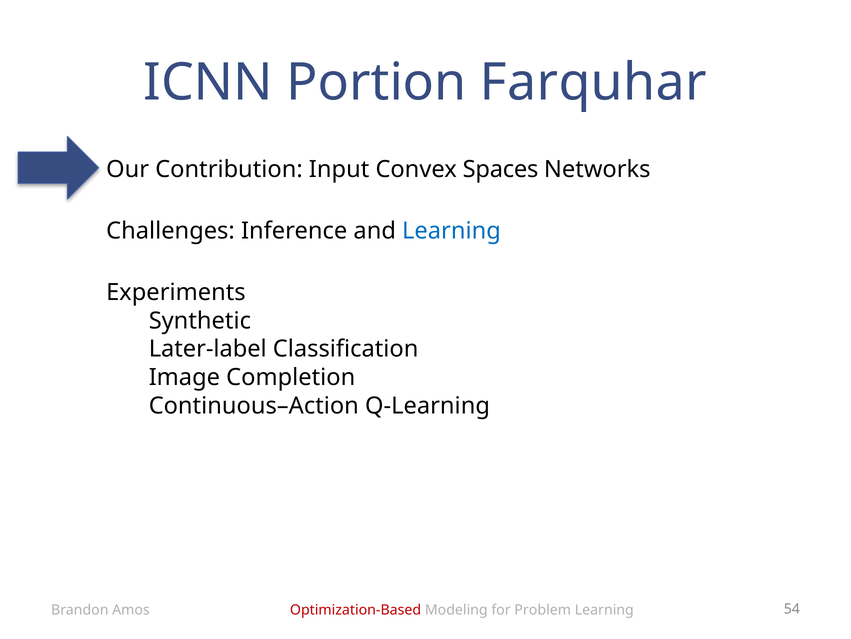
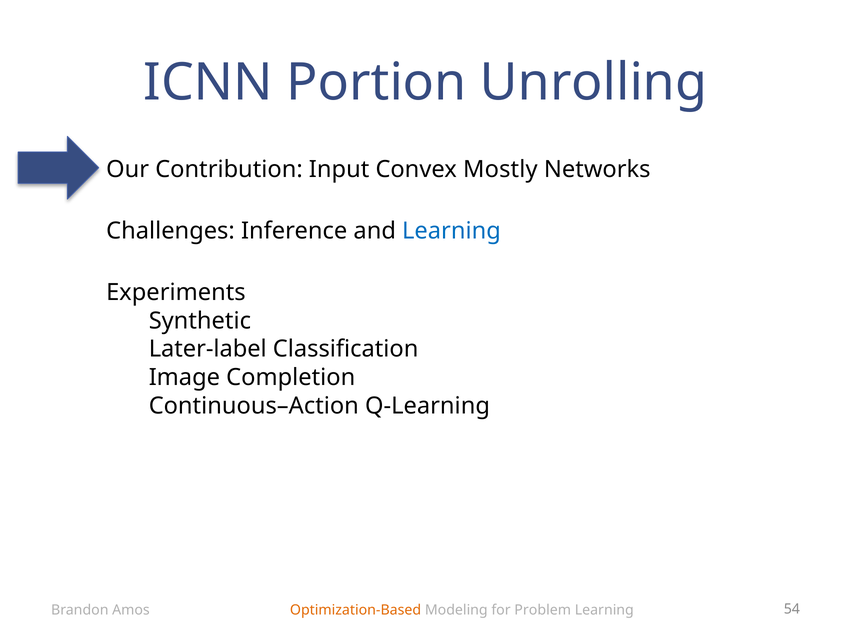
Farquhar: Farquhar -> Unrolling
Spaces: Spaces -> Mostly
Optimization-Based colour: red -> orange
